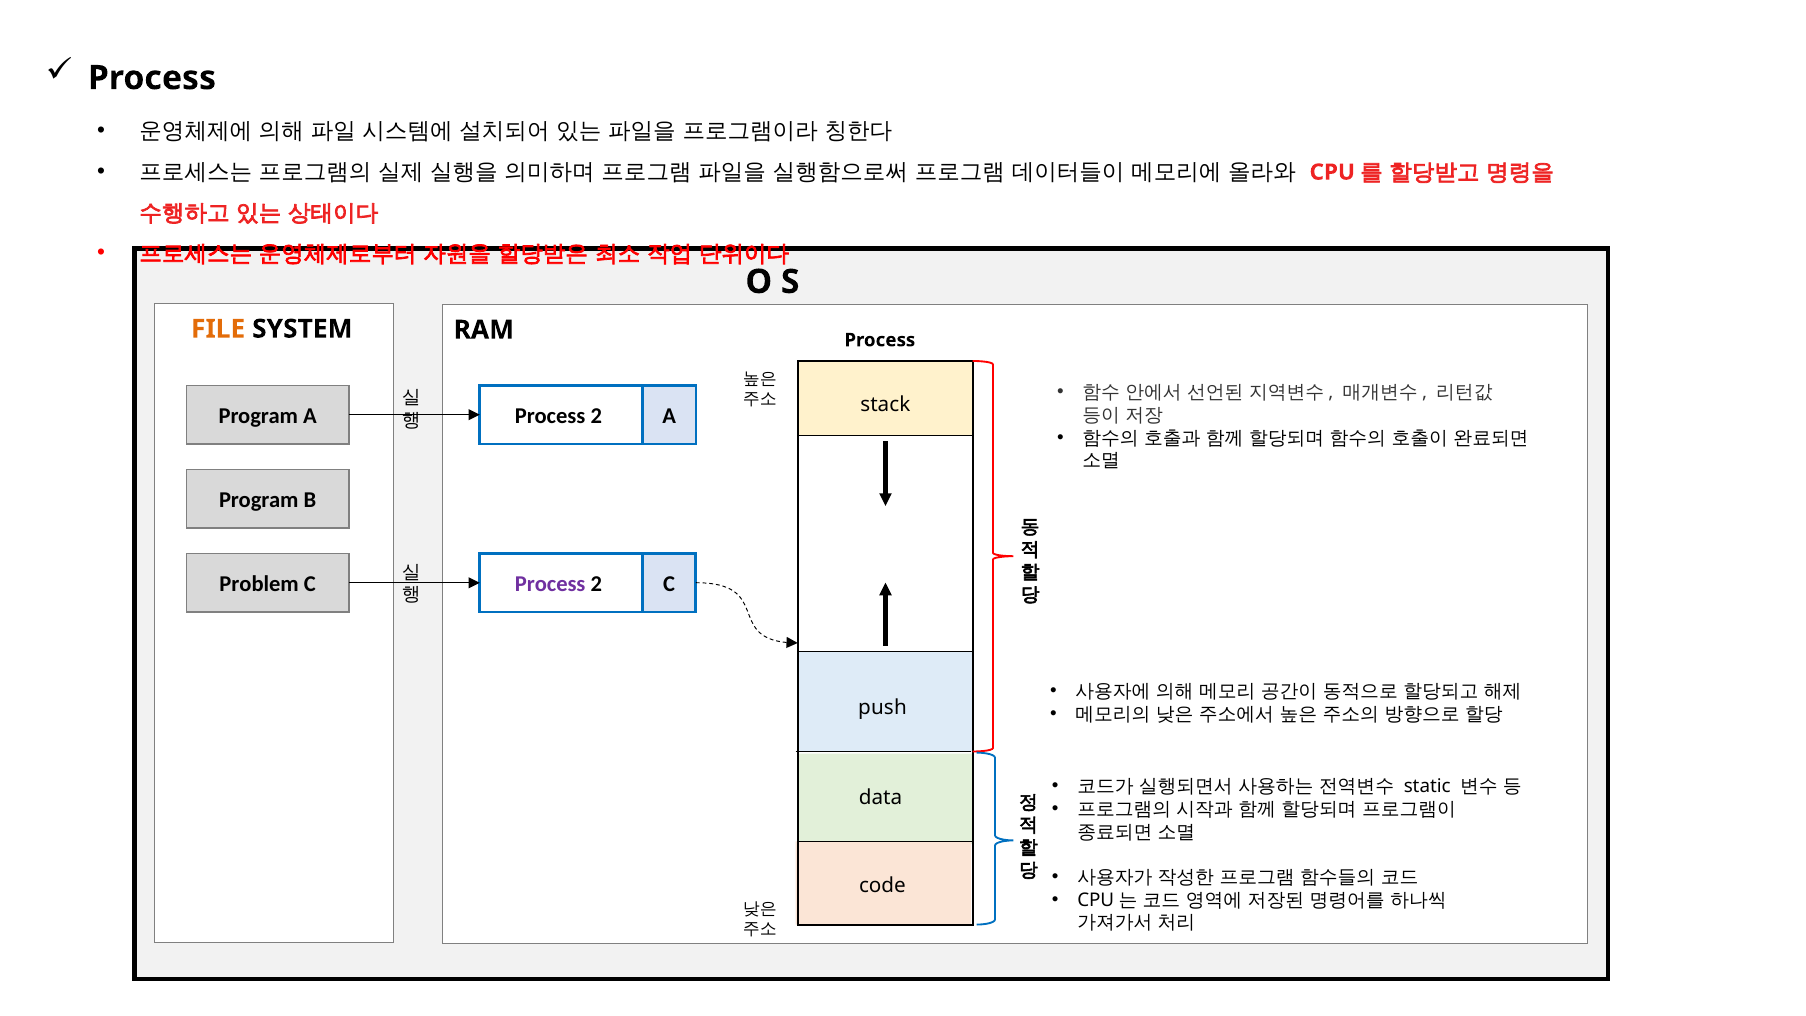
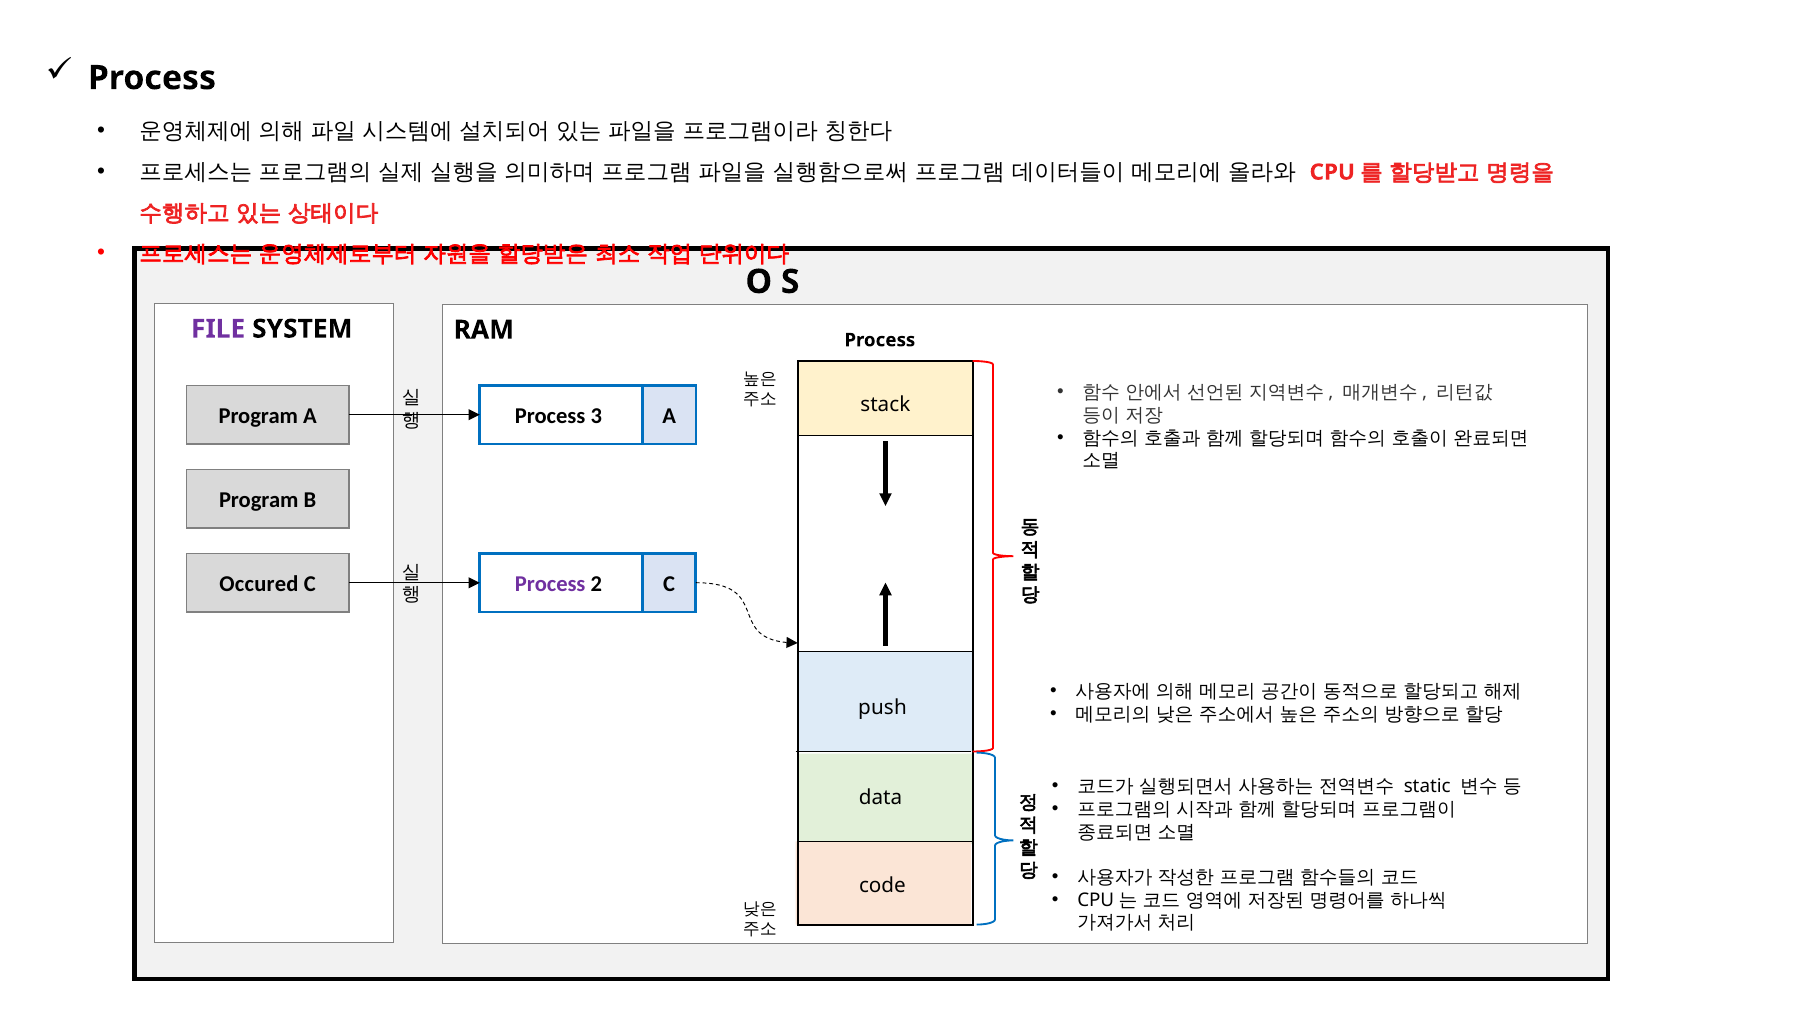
FILE colour: orange -> purple
2 at (596, 416): 2 -> 3
Problem: Problem -> Occured
